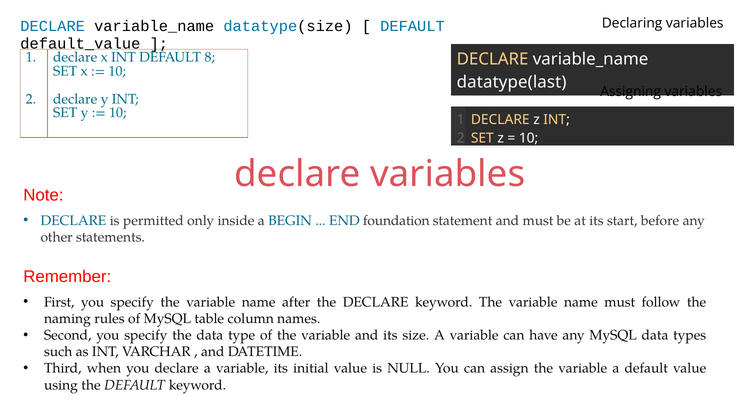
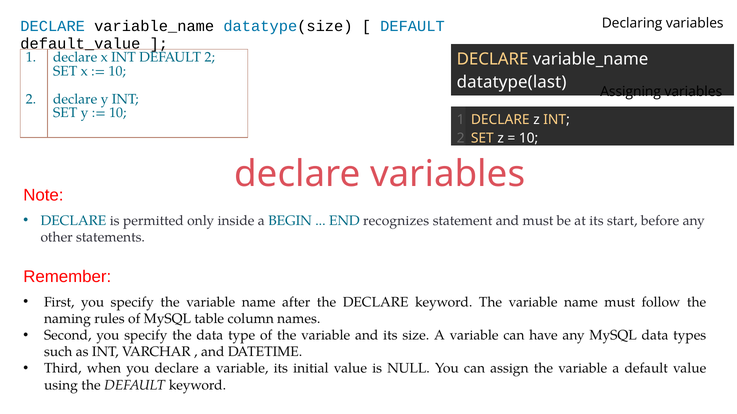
DEFAULT 8: 8 -> 2
foundation: foundation -> recognizes
